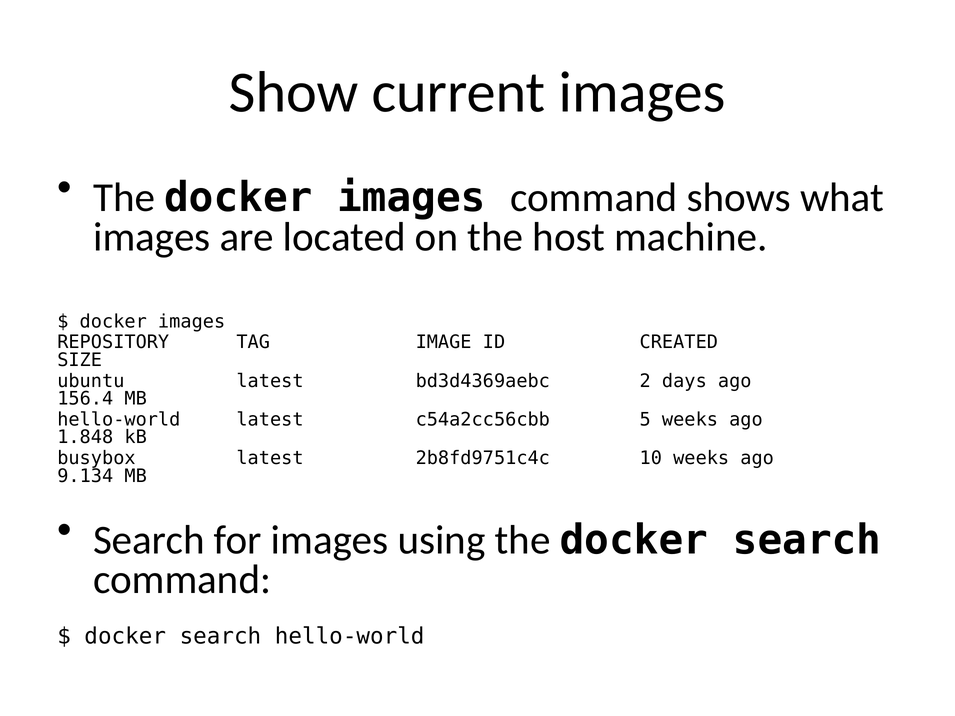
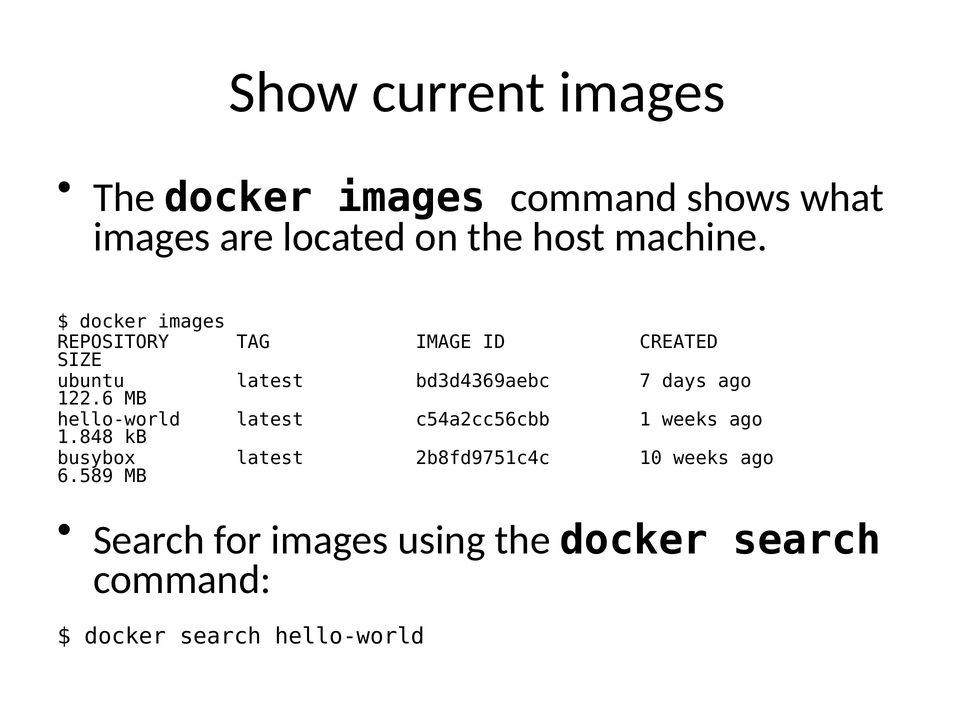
2: 2 -> 7
156.4: 156.4 -> 122.6
5: 5 -> 1
9.134: 9.134 -> 6.589
